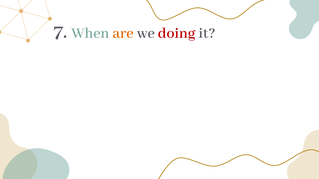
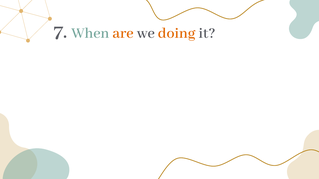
doing colour: red -> orange
